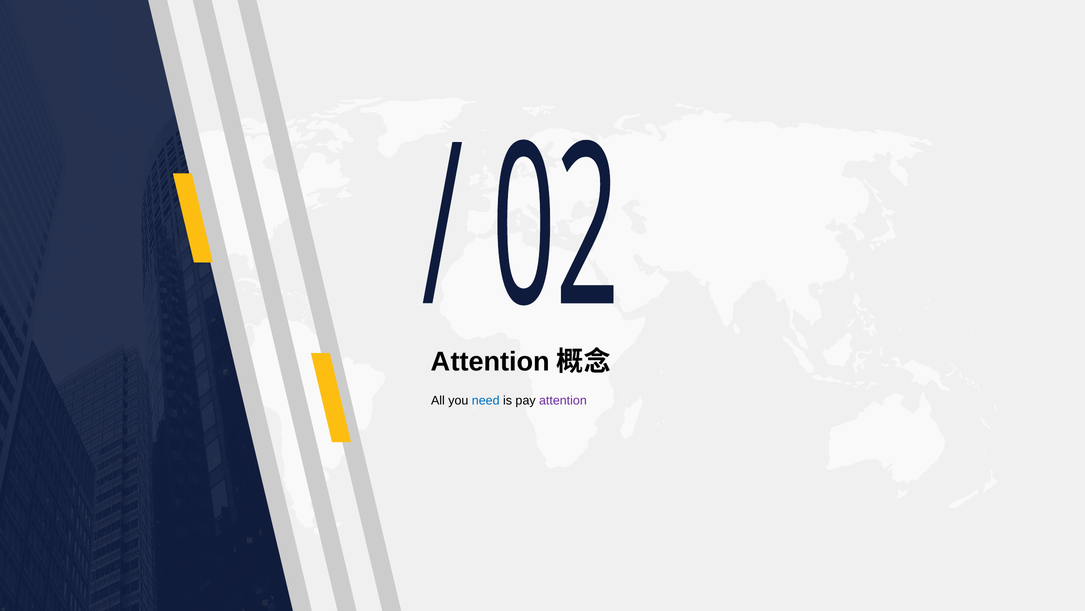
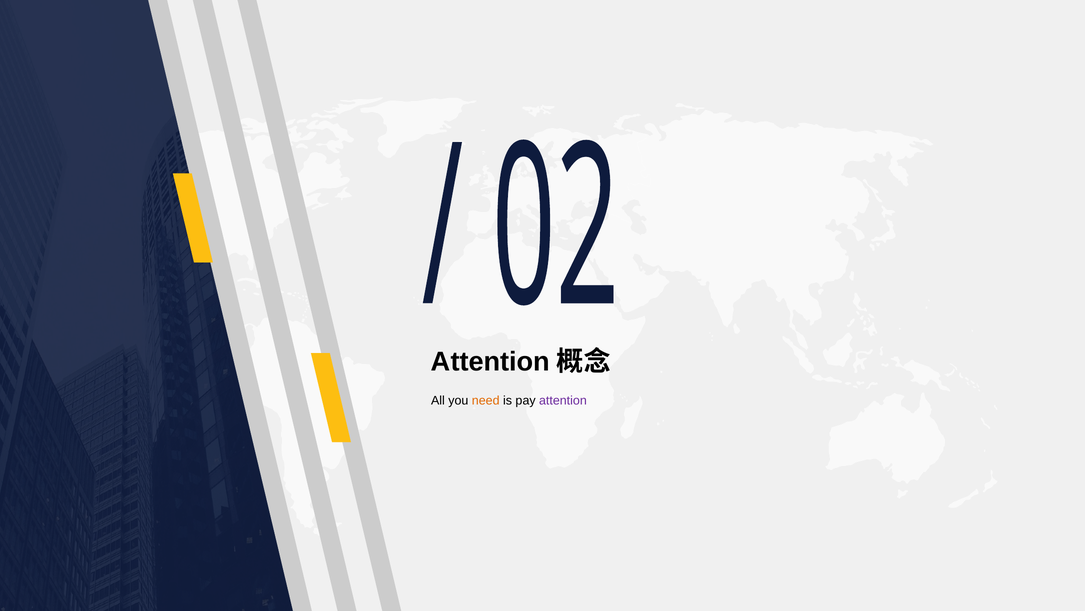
need colour: blue -> orange
